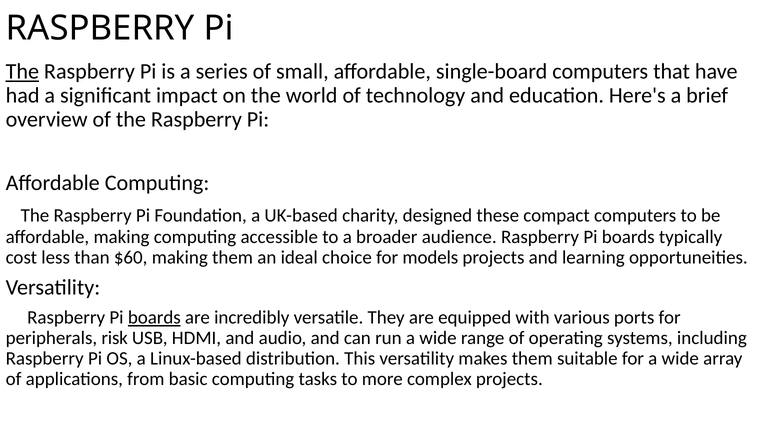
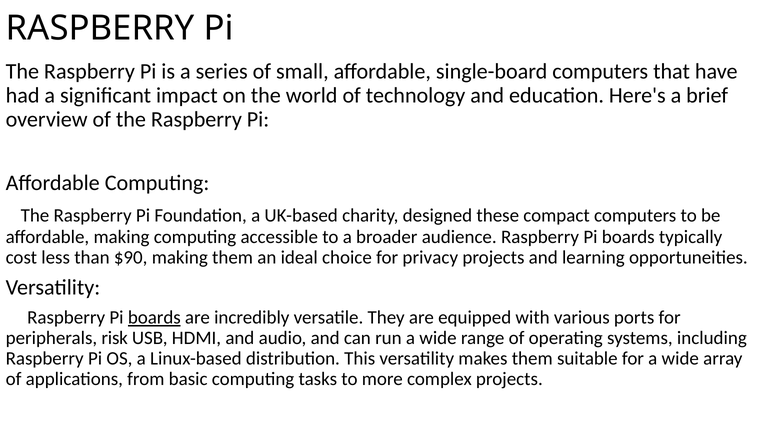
The at (22, 72) underline: present -> none
$60: $60 -> $90
models: models -> privacy
